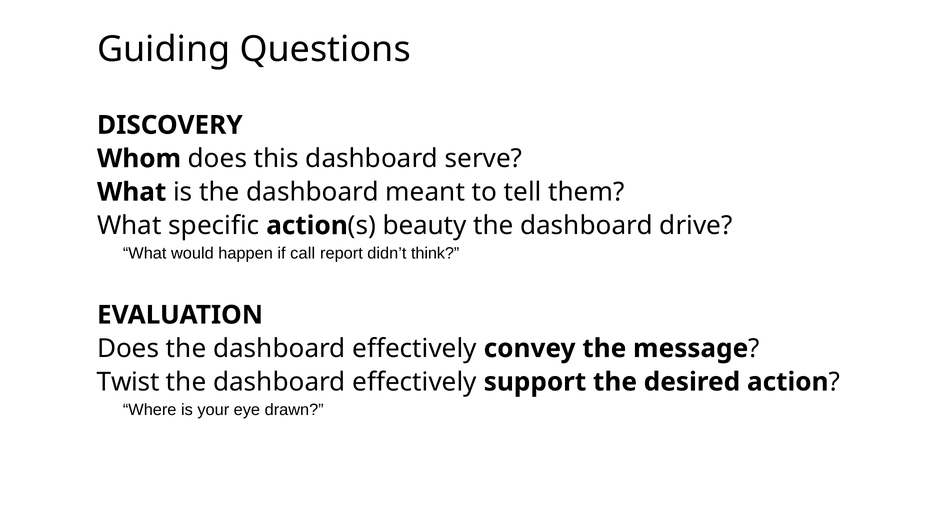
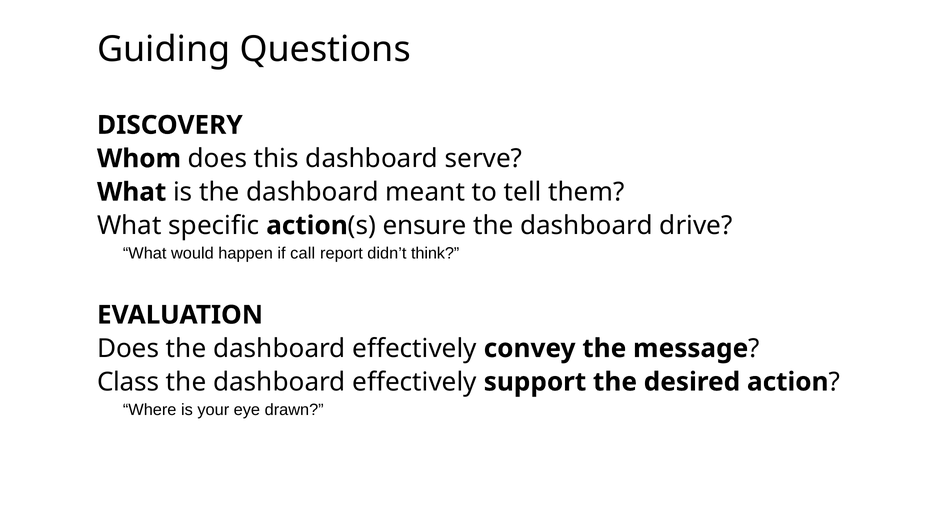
beauty: beauty -> ensure
Twist: Twist -> Class
